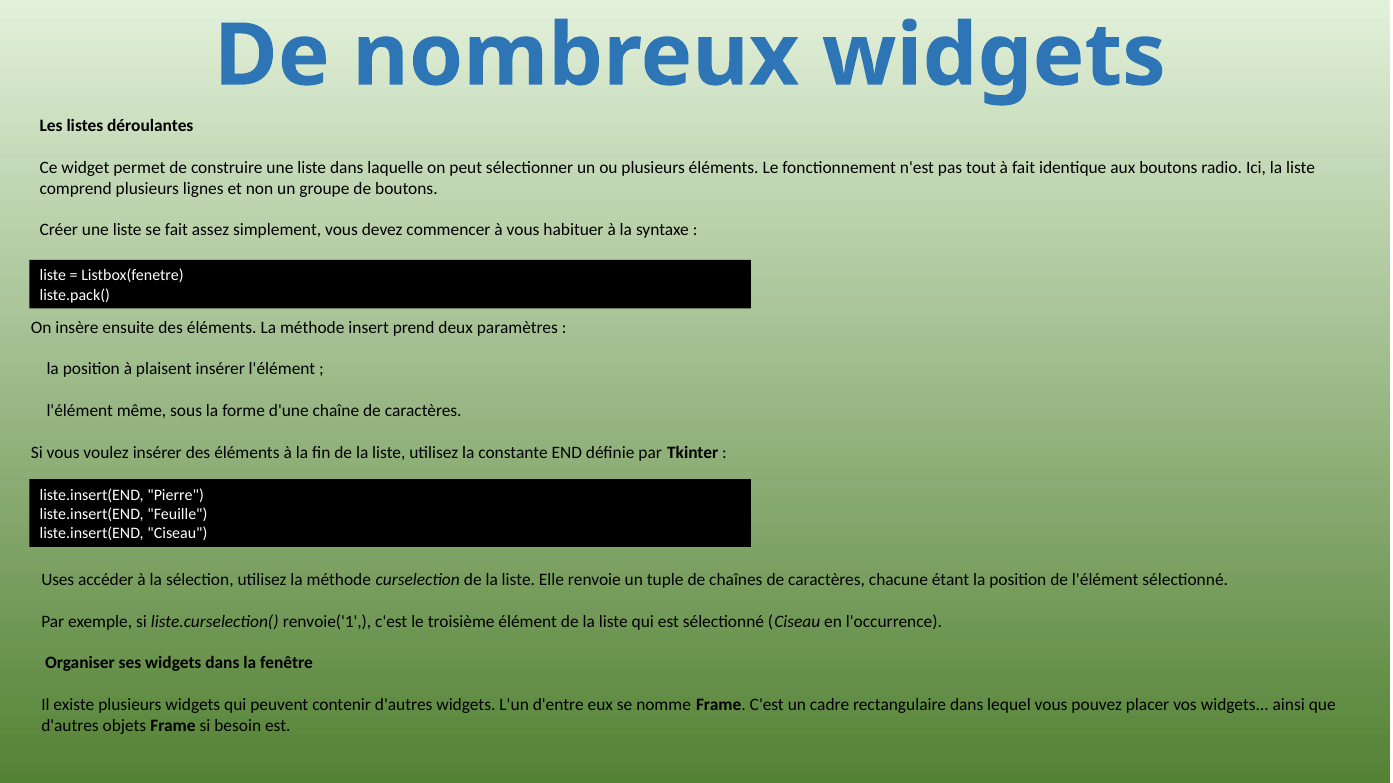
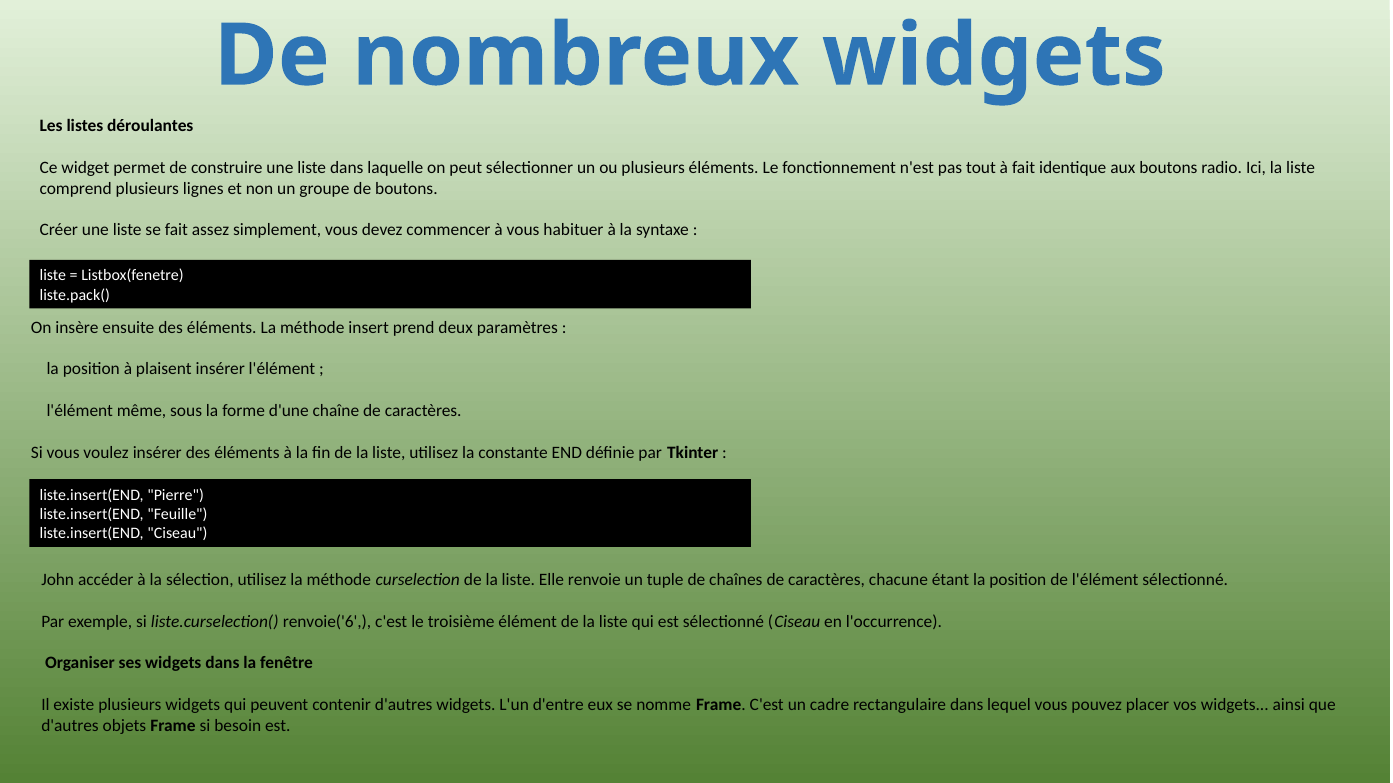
Uses: Uses -> John
renvoie('1: renvoie('1 -> renvoie('6
